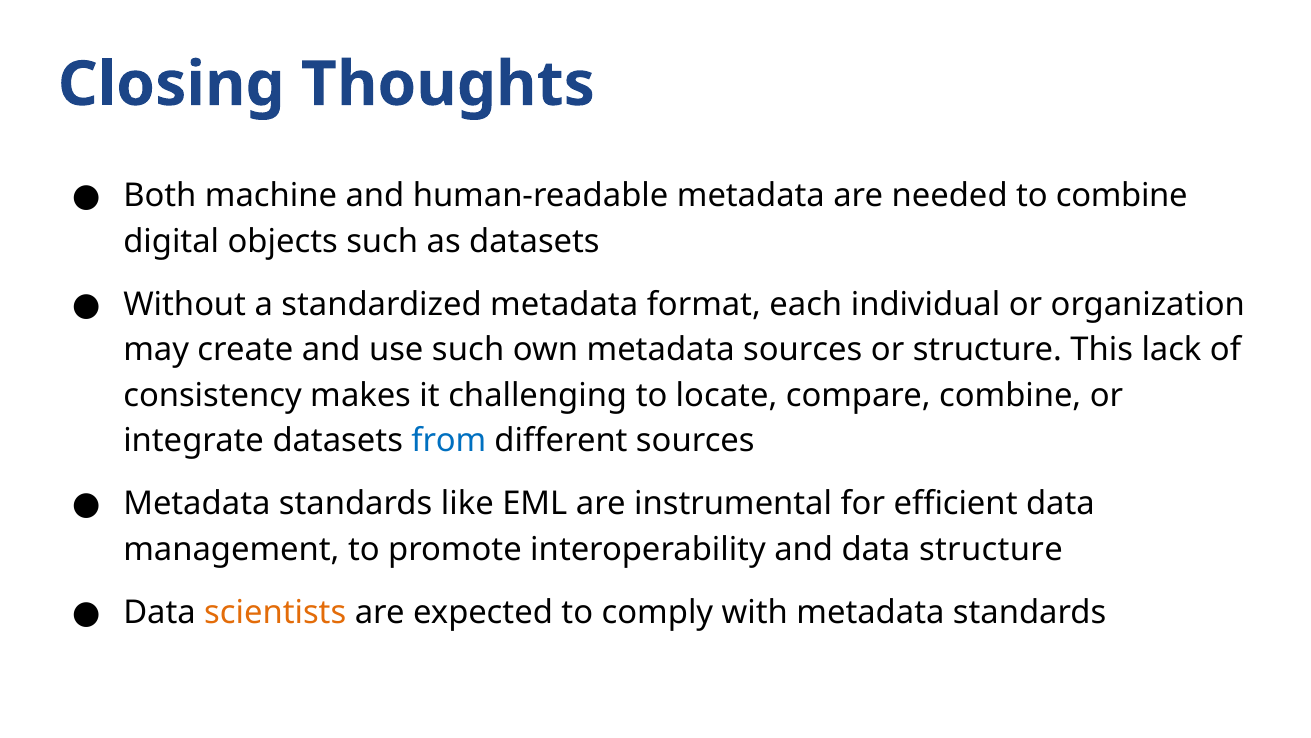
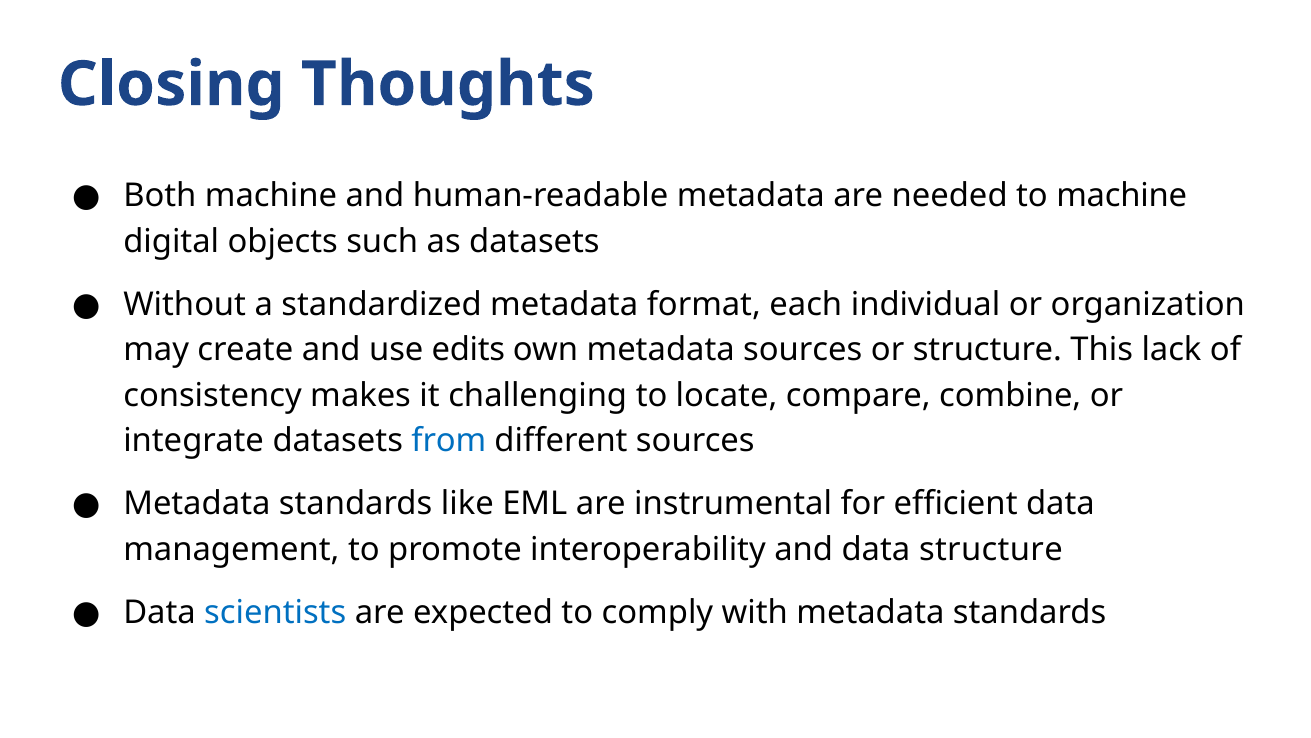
to combine: combine -> machine
use such: such -> edits
scientists colour: orange -> blue
